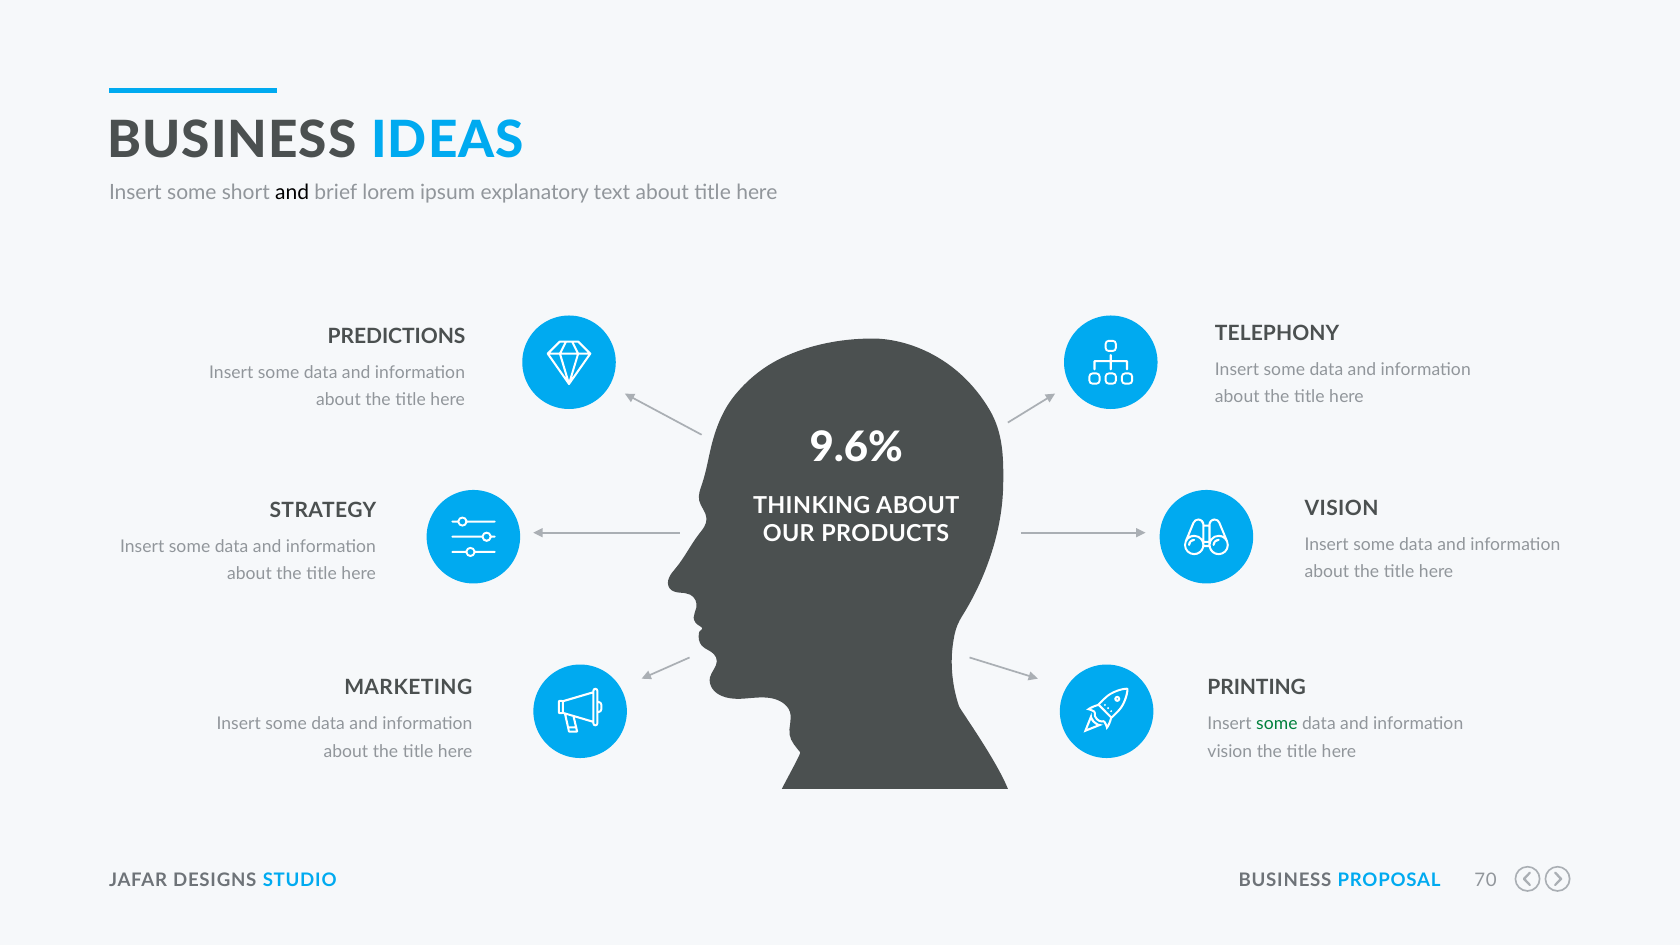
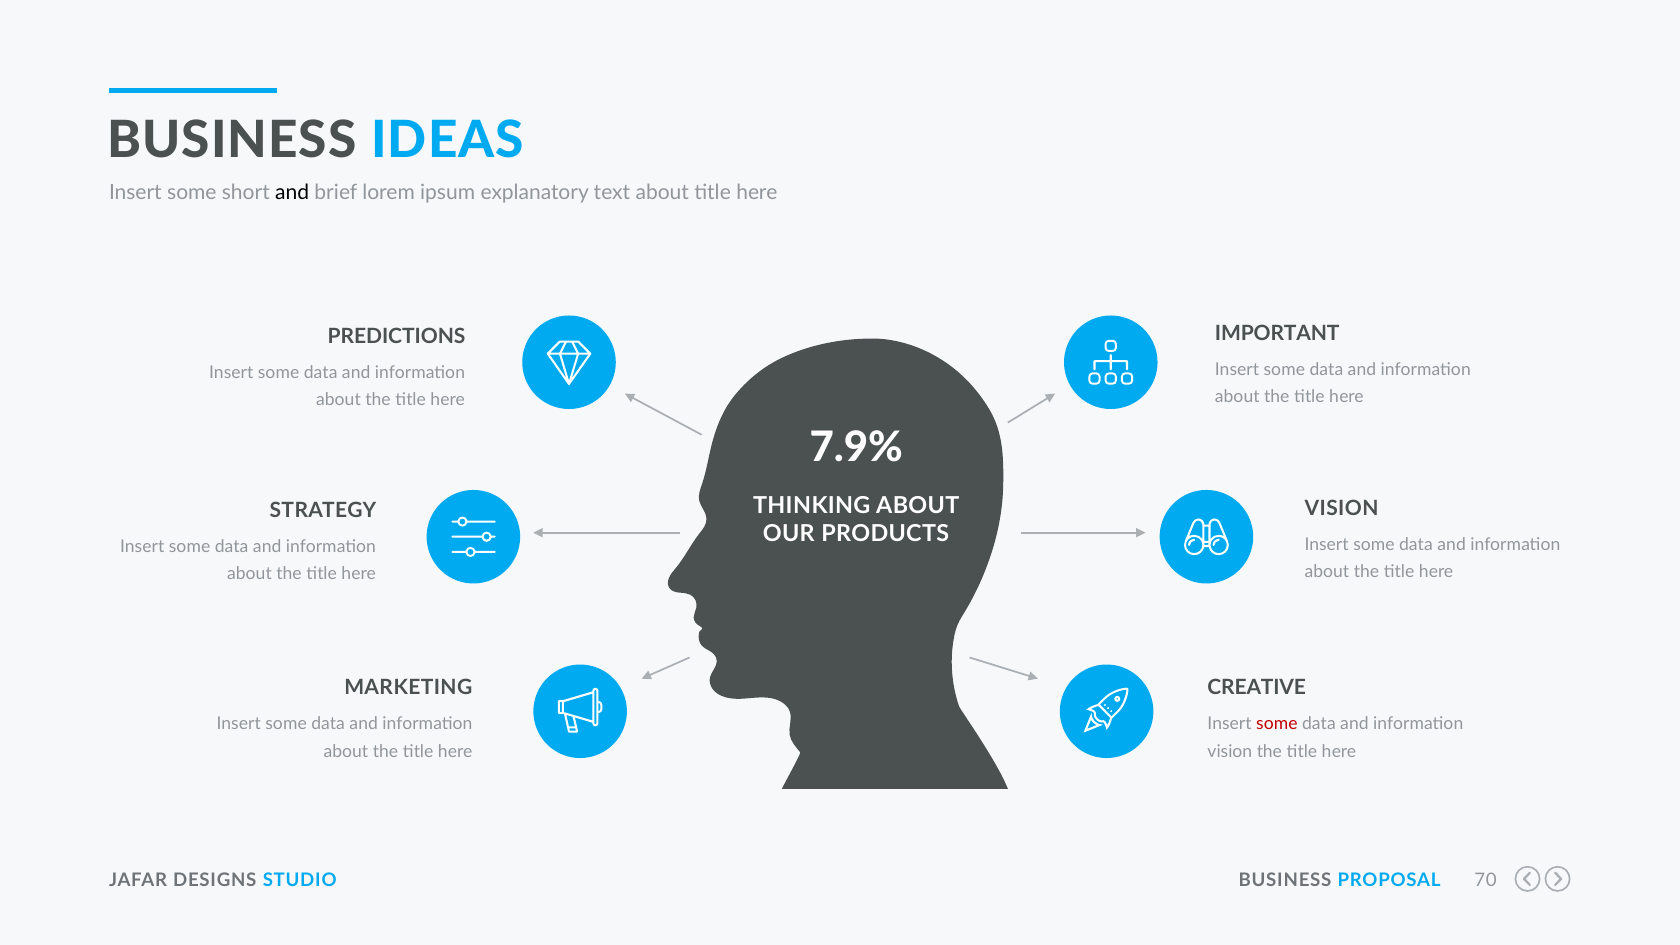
TELEPHONY: TELEPHONY -> IMPORTANT
9.6%: 9.6% -> 7.9%
PRINTING: PRINTING -> CREATIVE
some at (1277, 724) colour: green -> red
